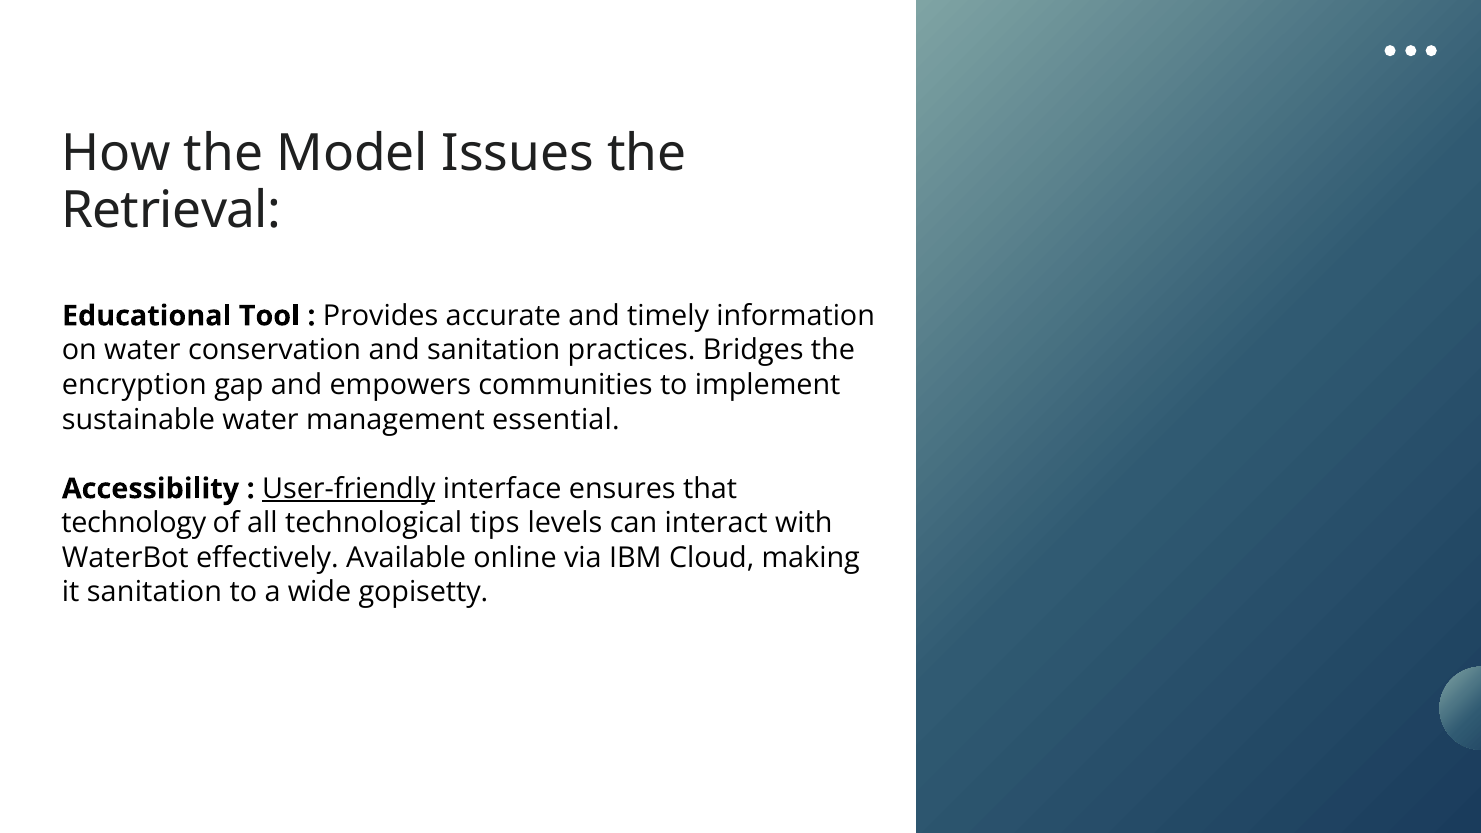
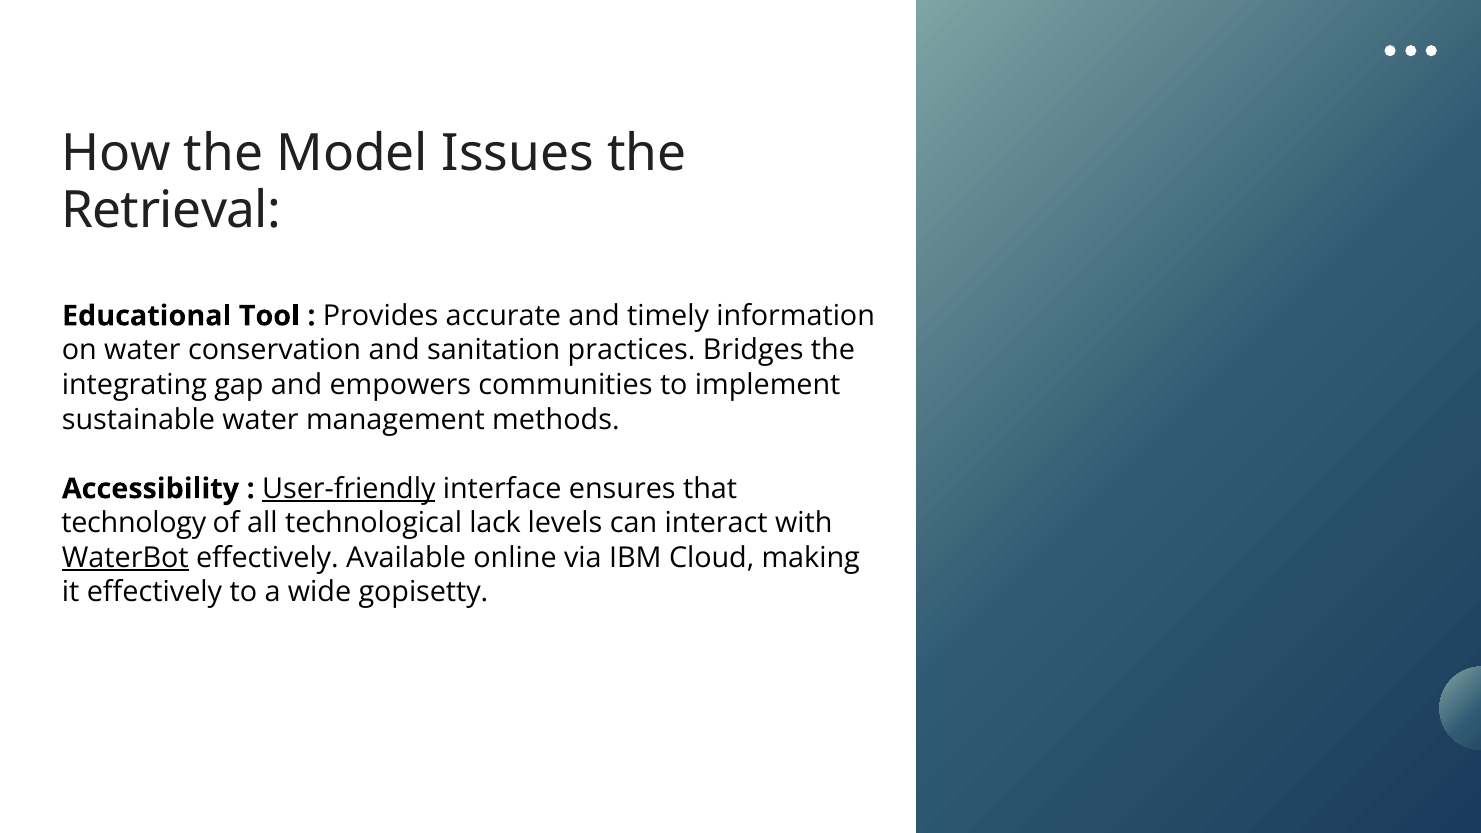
encryption: encryption -> integrating
essential: essential -> methods
tips: tips -> lack
WaterBot underline: none -> present
it sanitation: sanitation -> effectively
